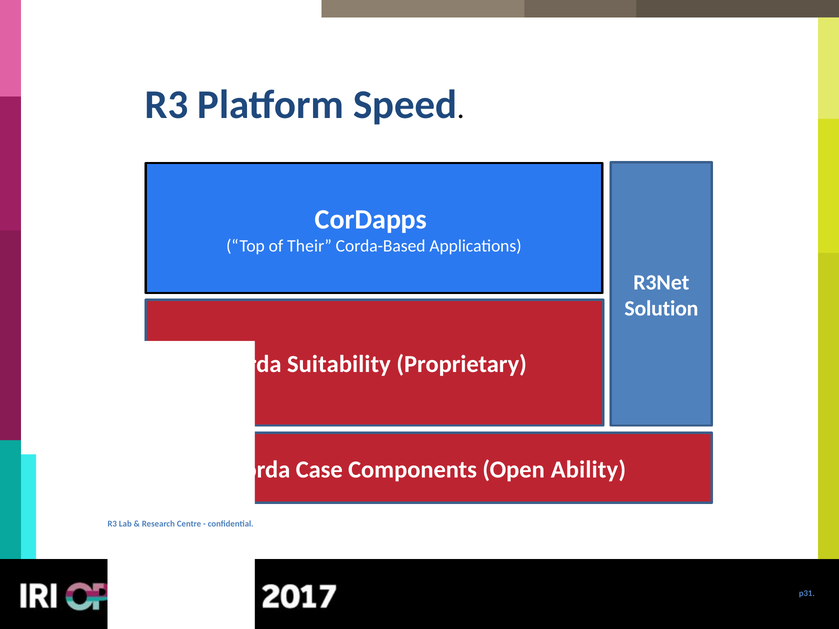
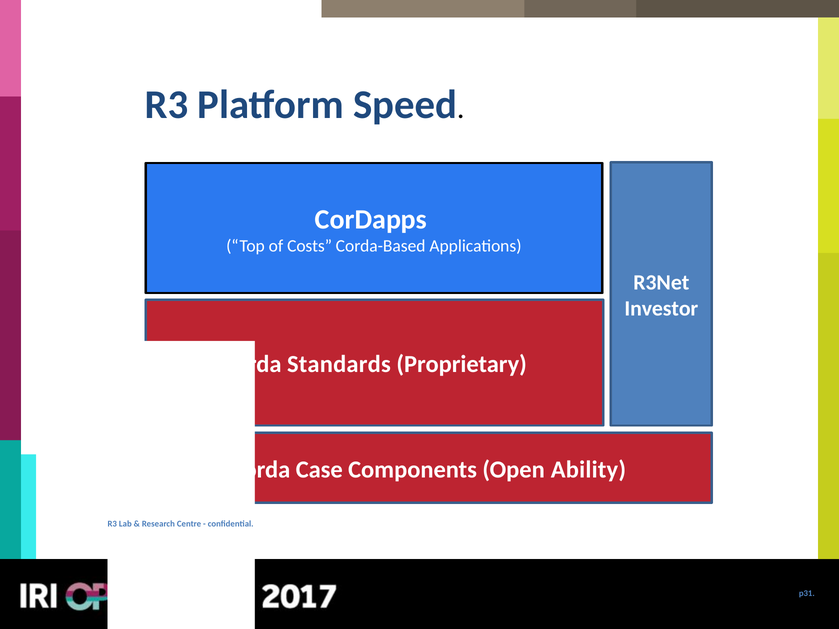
Their: Their -> Costs
Solution: Solution -> Investor
Suitability: Suitability -> Standards
